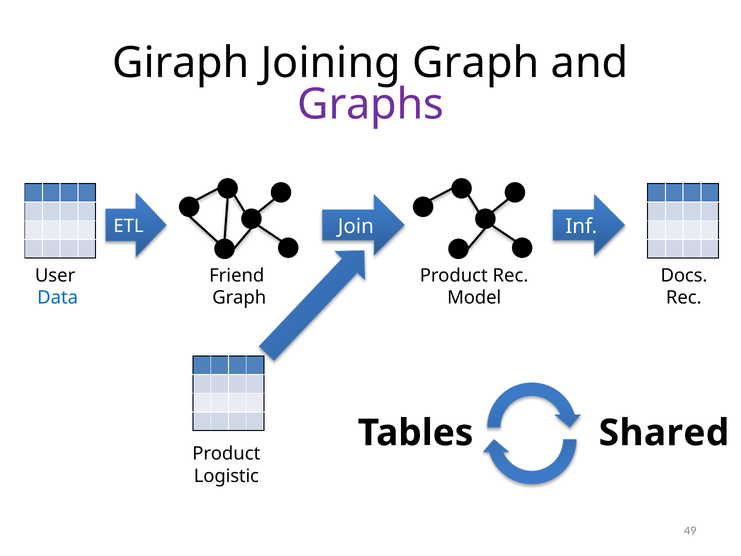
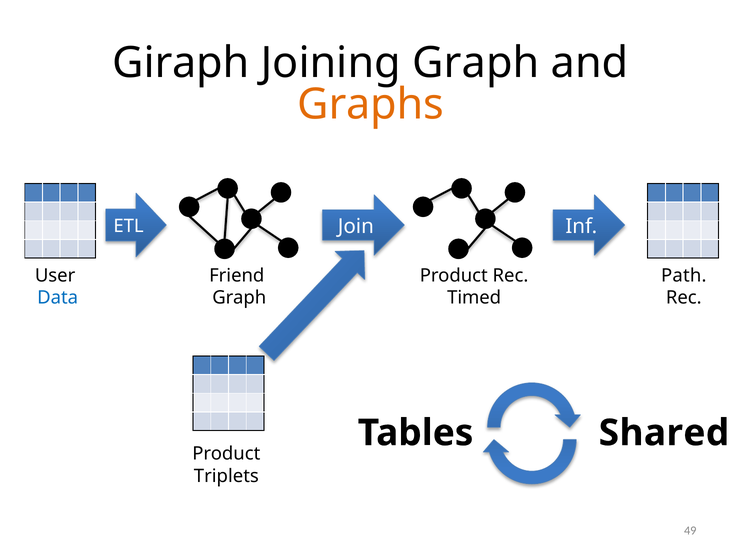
Graphs colour: purple -> orange
Docs: Docs -> Path
Model: Model -> Timed
Logistic: Logistic -> Triplets
